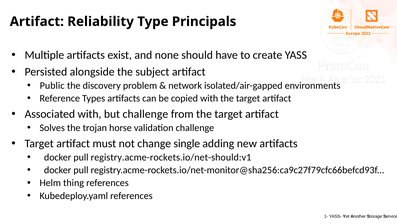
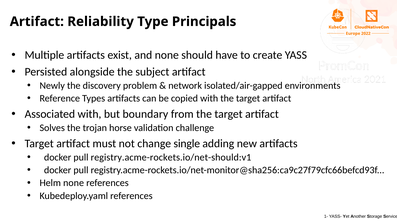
Public: Public -> Newly
but challenge: challenge -> boundary
Helm thing: thing -> none
